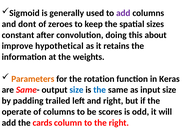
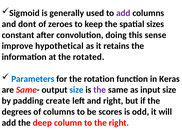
about: about -> sense
weights: weights -> rotated
Parameters colour: orange -> blue
the at (100, 89) colour: blue -> purple
trailed: trailed -> create
operate: operate -> degrees
cards: cards -> deep
